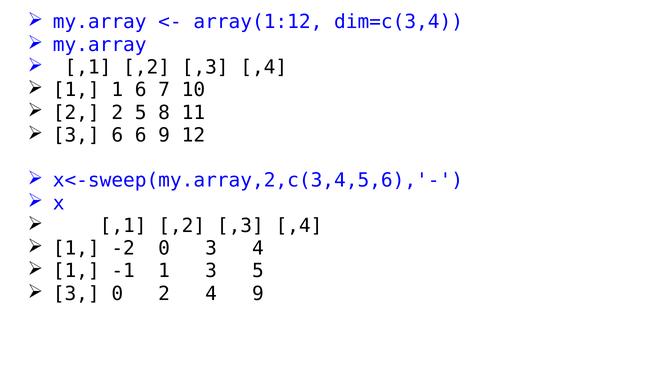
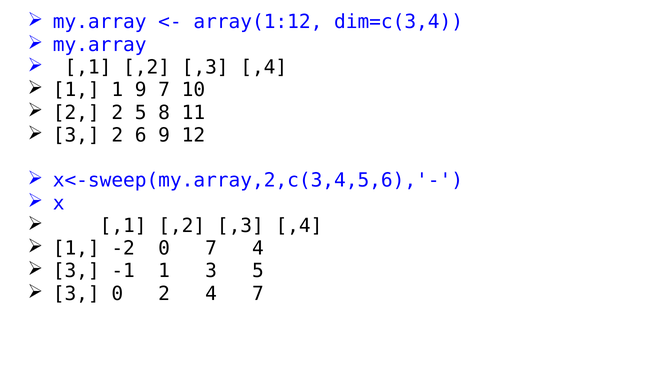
1 6: 6 -> 9
3 6: 6 -> 2
0 3: 3 -> 7
1 at (76, 271): 1 -> 3
4 9: 9 -> 7
